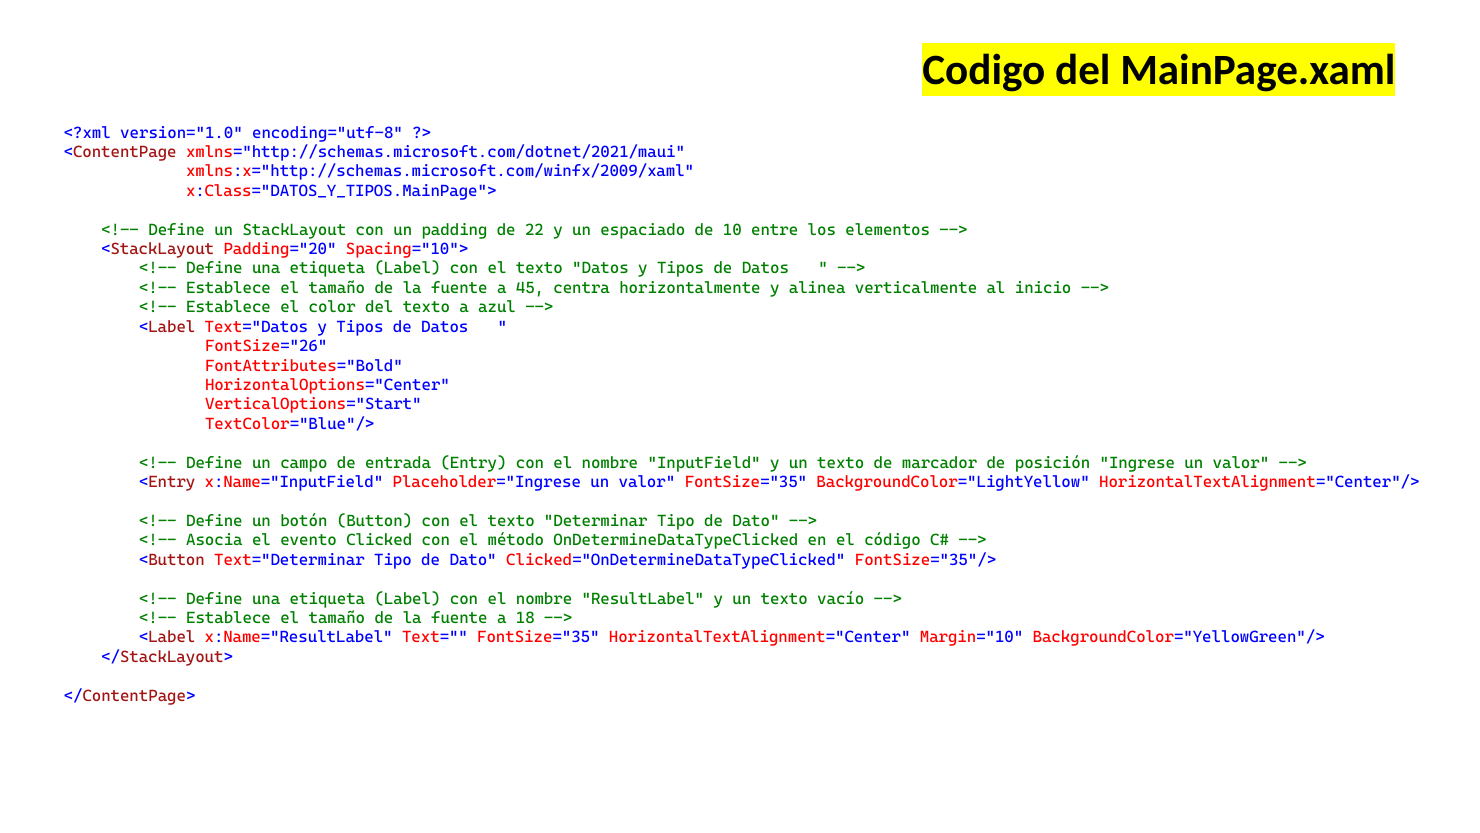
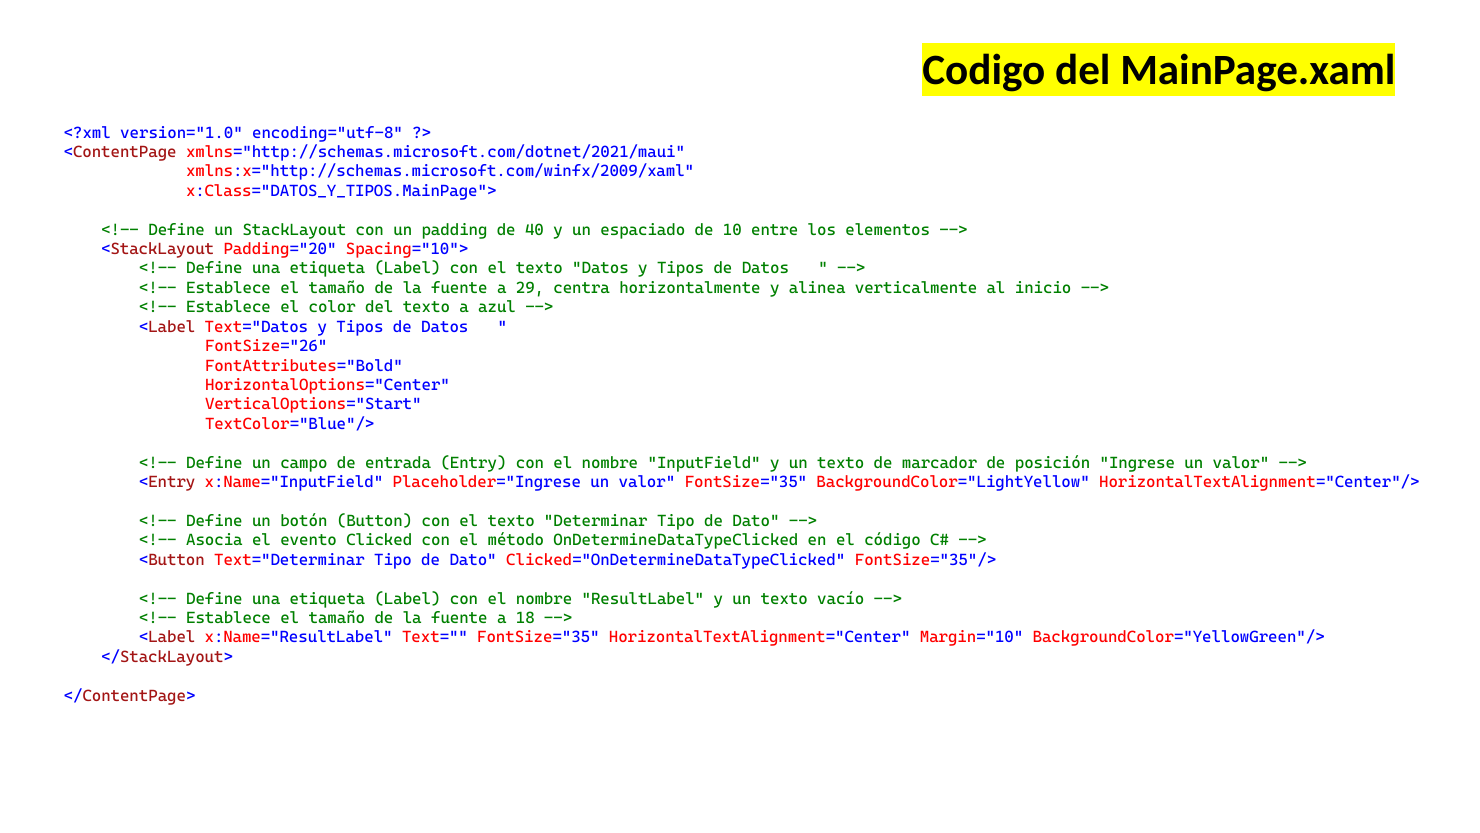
22: 22 -> 40
45: 45 -> 29
